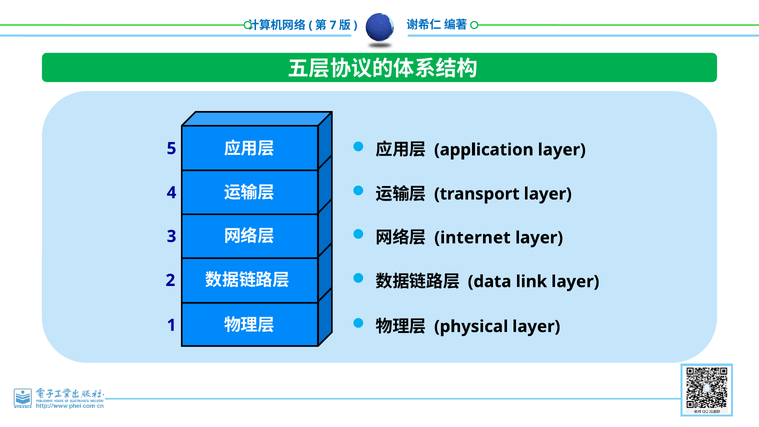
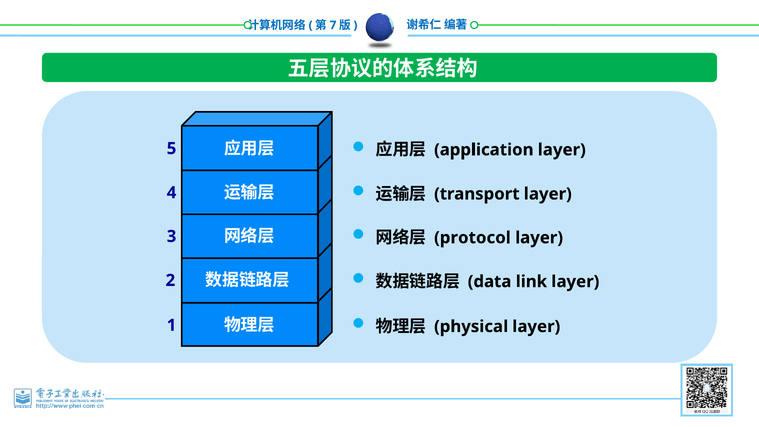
internet: internet -> protocol
